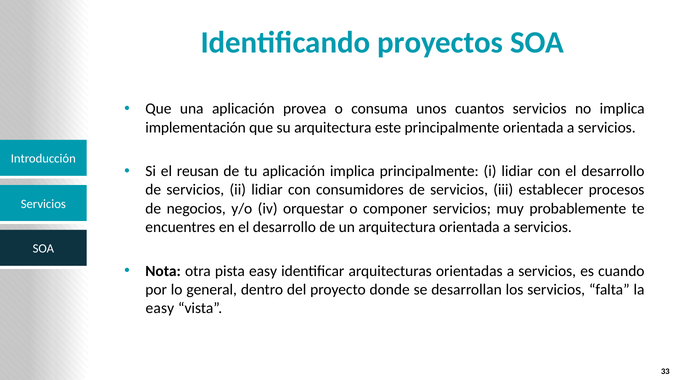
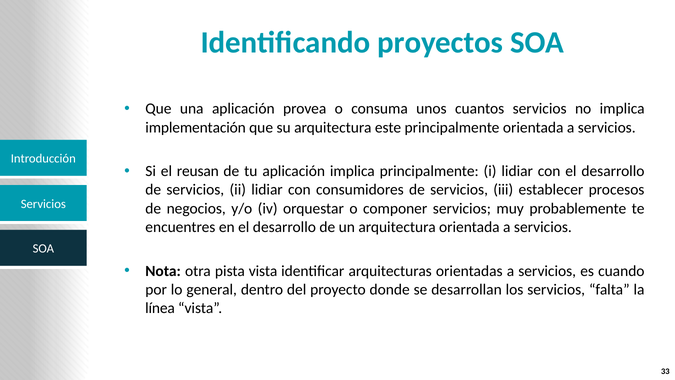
pista easy: easy -> vista
easy at (160, 308): easy -> línea
